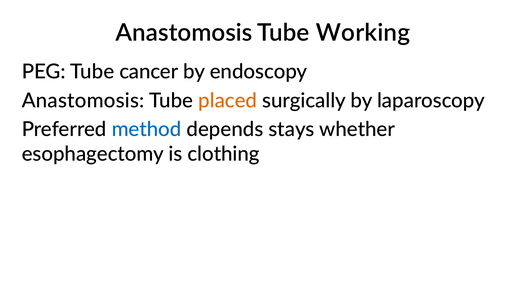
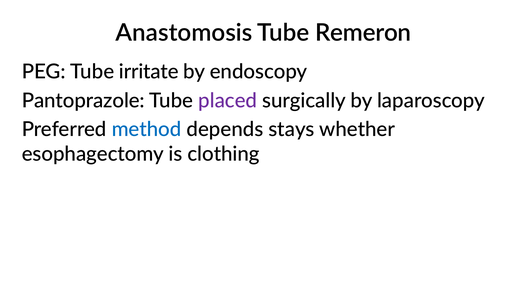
Working: Working -> Remeron
cancer: cancer -> irritate
Anastomosis at (83, 101): Anastomosis -> Pantoprazole
placed colour: orange -> purple
